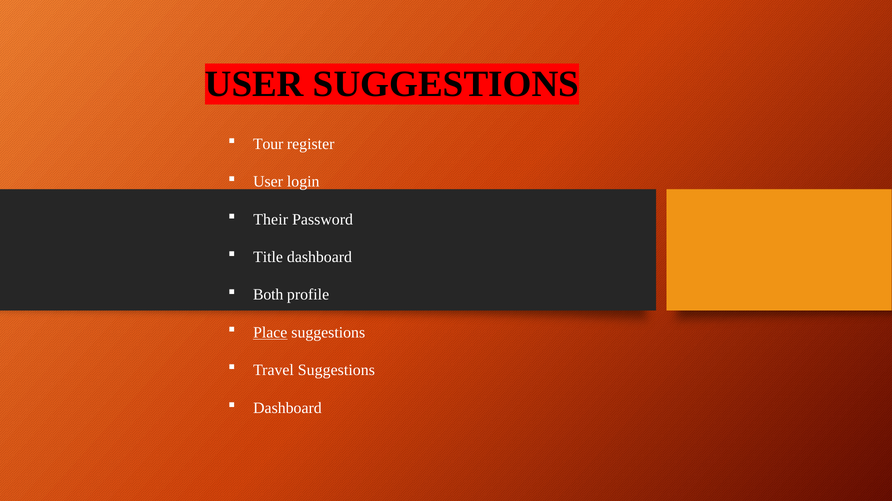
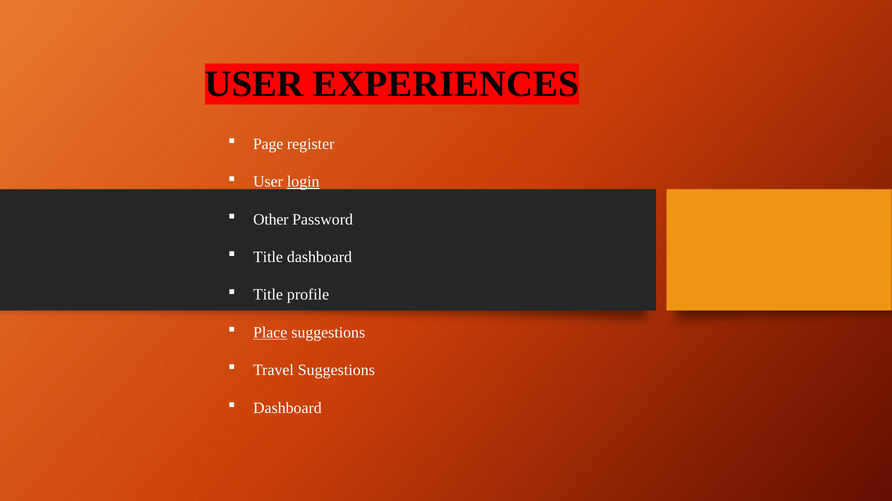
USER SUGGESTIONS: SUGGESTIONS -> EXPERIENCES
Tour: Tour -> Page
login underline: none -> present
Their: Their -> Other
Both at (268, 295): Both -> Title
